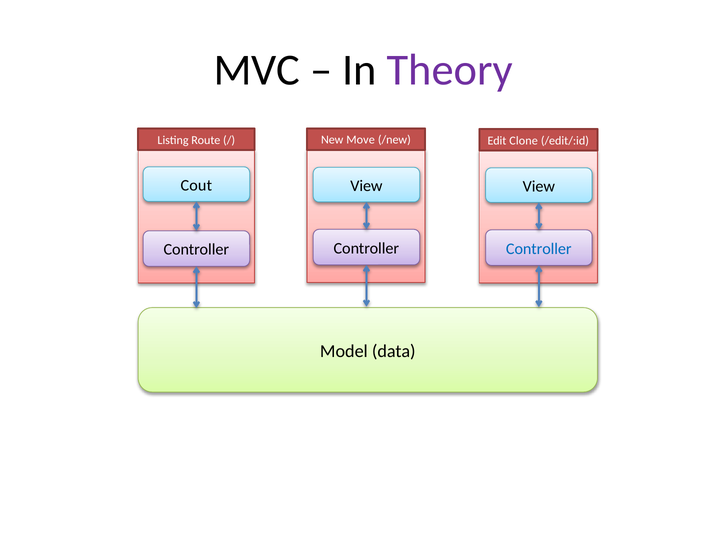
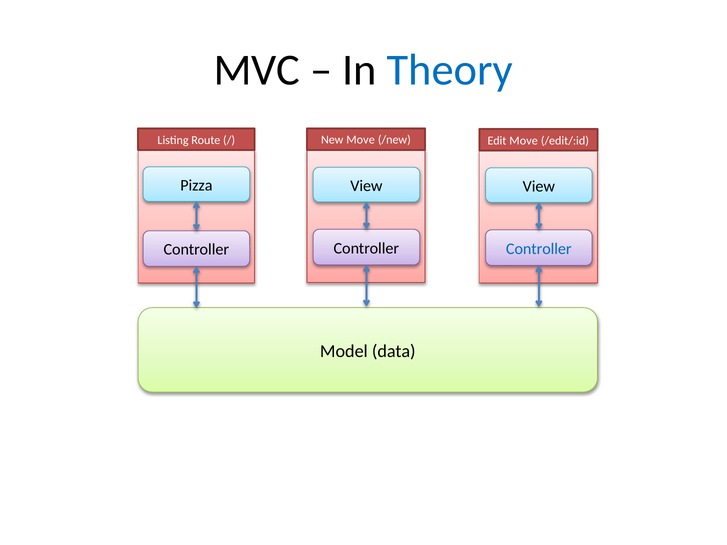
Theory colour: purple -> blue
Edit Clone: Clone -> Move
Cout: Cout -> Pizza
